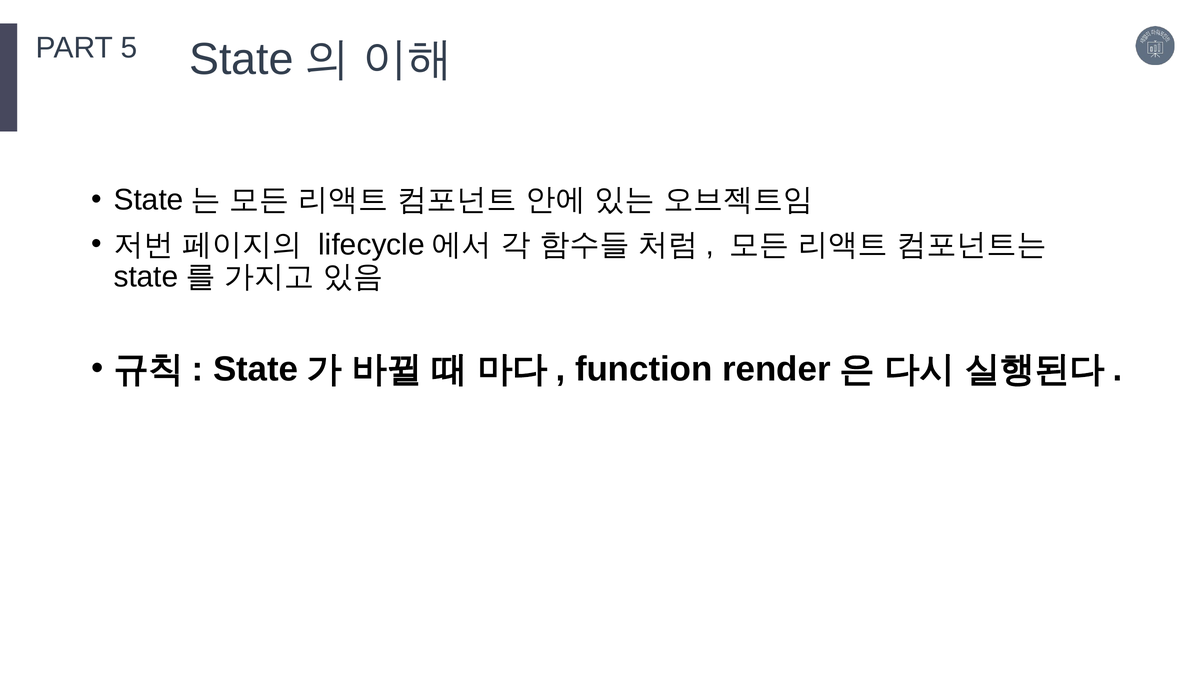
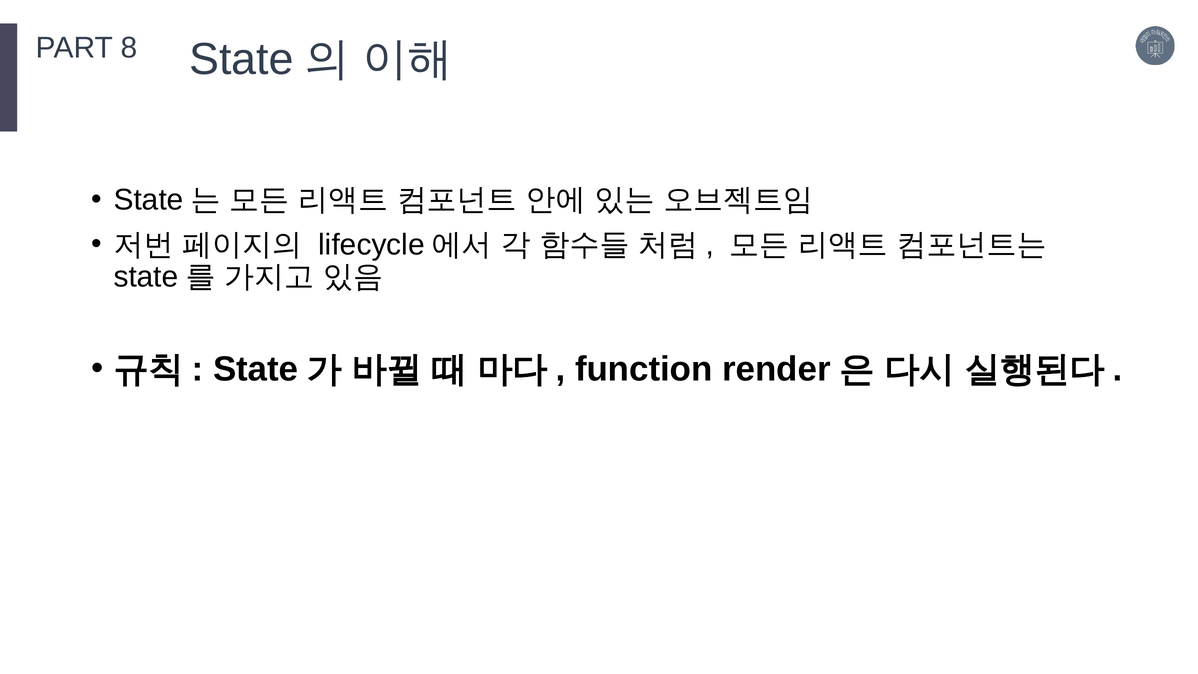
5: 5 -> 8
